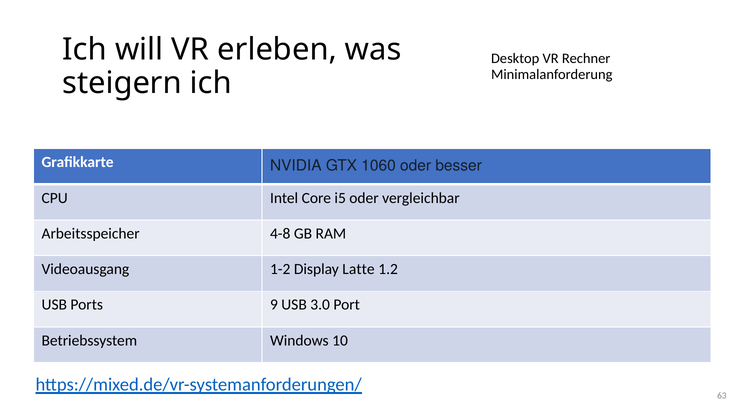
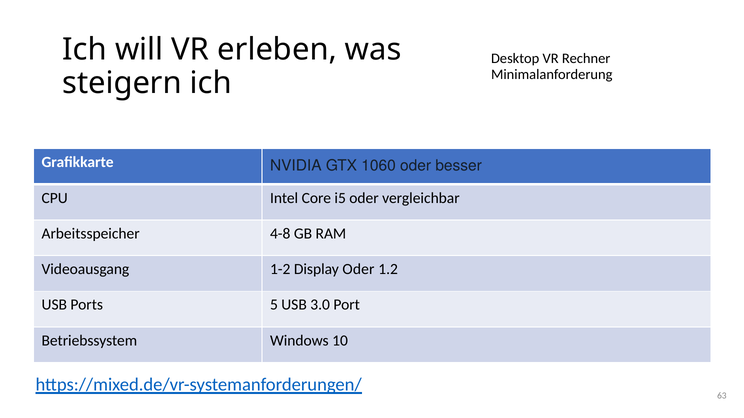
Display Latte: Latte -> Oder
9: 9 -> 5
